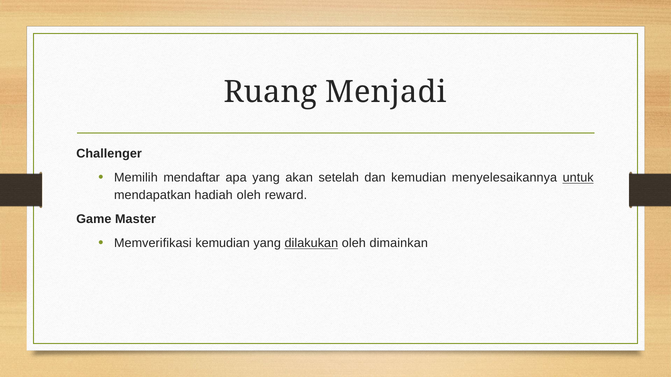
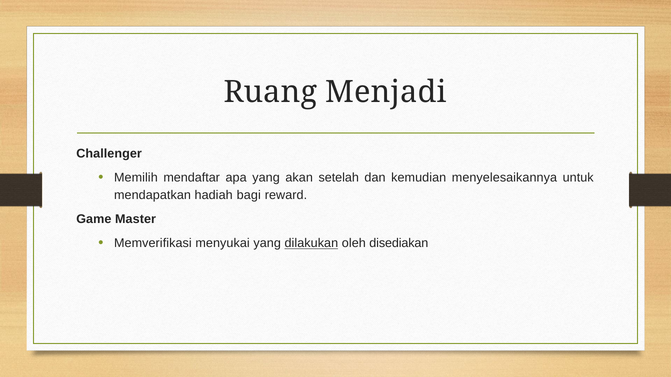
untuk underline: present -> none
hadiah oleh: oleh -> bagi
Memverifikasi kemudian: kemudian -> menyukai
dimainkan: dimainkan -> disediakan
